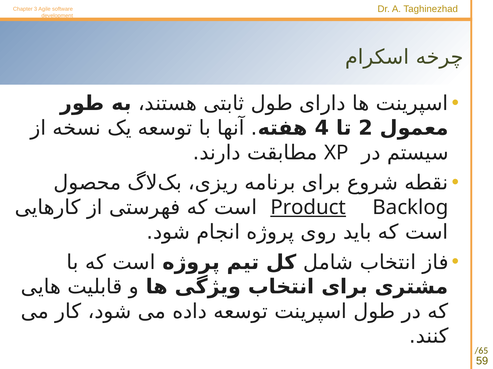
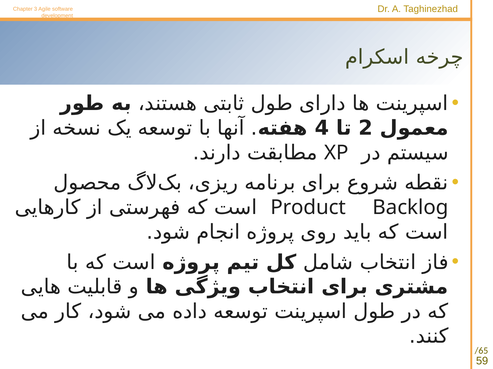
Product underline: present -> none
